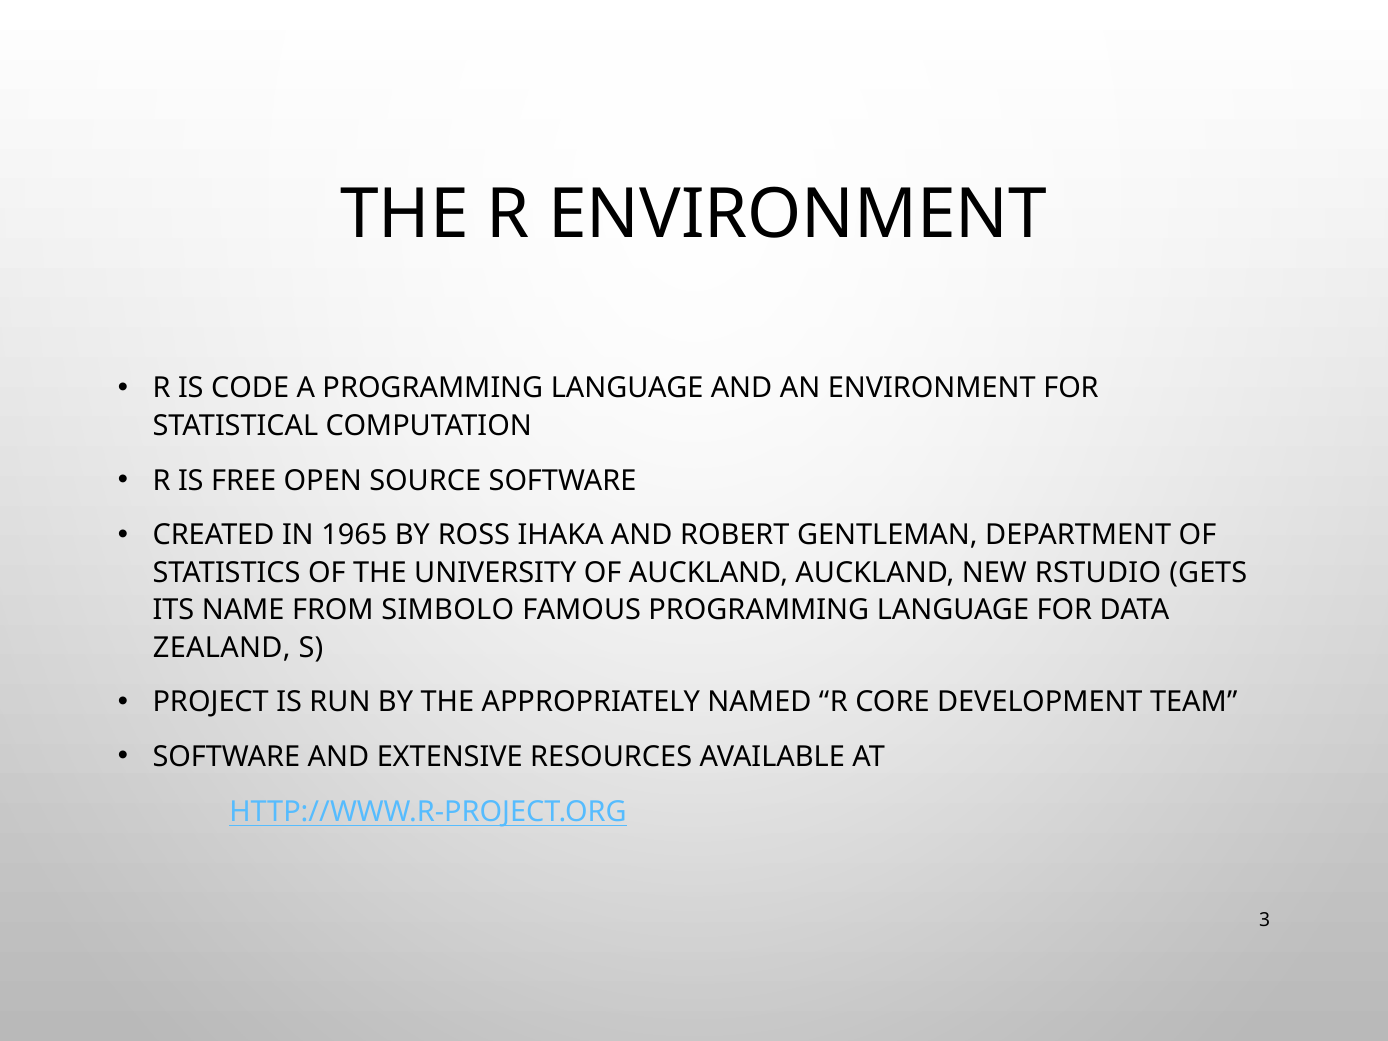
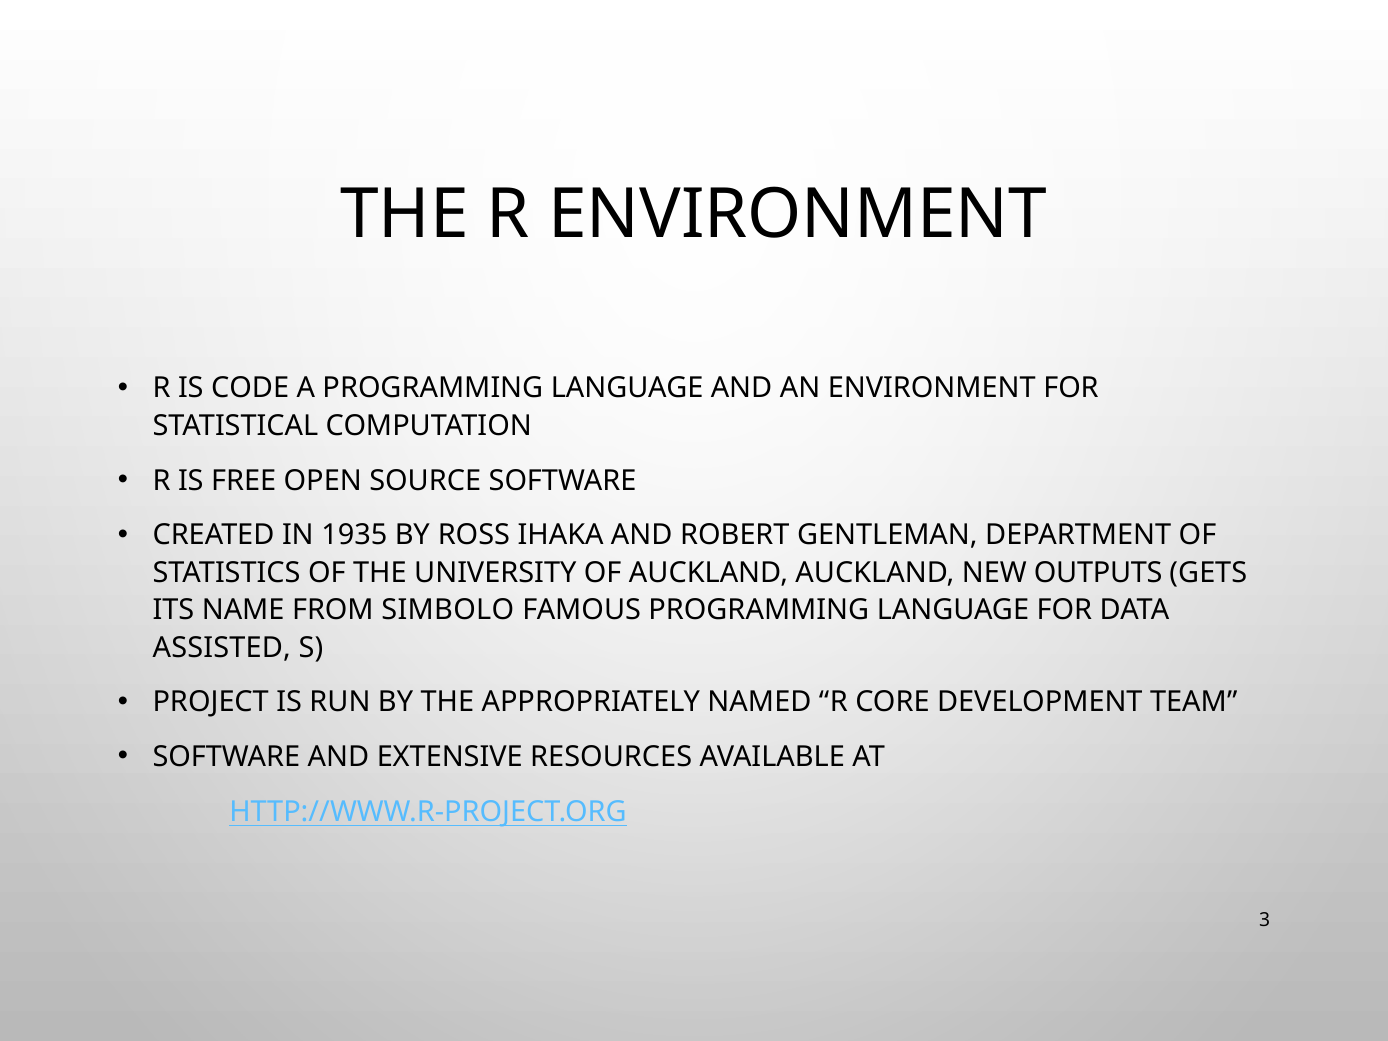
1965: 1965 -> 1935
RSTUDIO: RSTUDIO -> OUTPUTS
ZEALAND: ZEALAND -> ASSISTED
